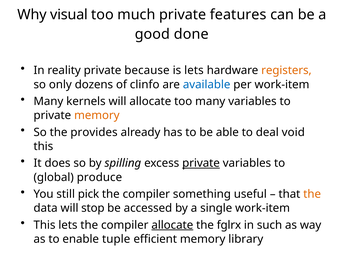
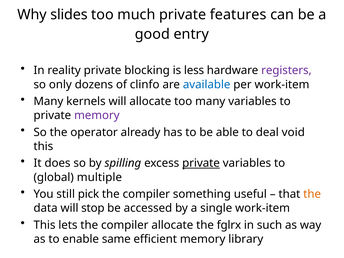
visual: visual -> slides
done: done -> entry
because: because -> blocking
is lets: lets -> less
registers colour: orange -> purple
memory at (97, 115) colour: orange -> purple
provides: provides -> operator
produce: produce -> multiple
allocate at (172, 225) underline: present -> none
tuple: tuple -> same
